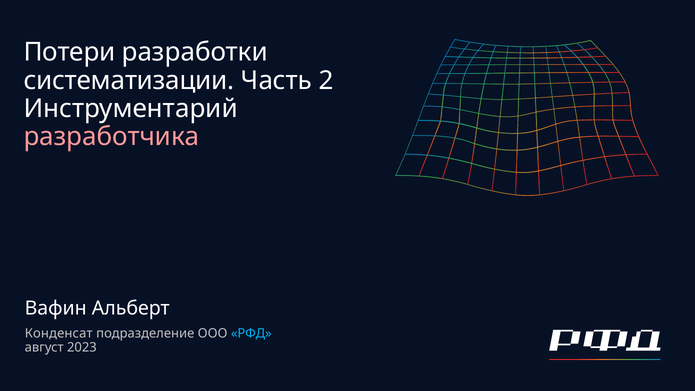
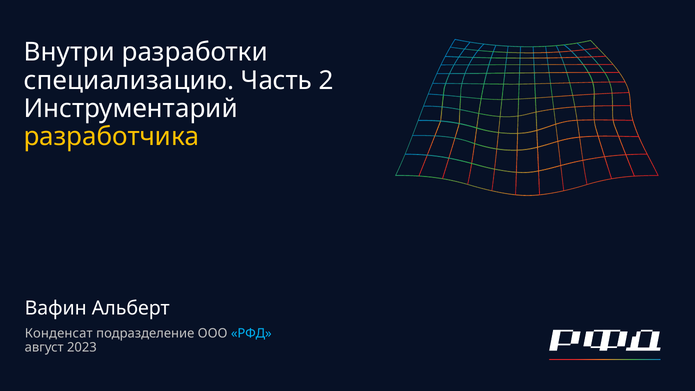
Потери: Потери -> Внутри
систематизации: систематизации -> специализацию
разработчика colour: pink -> yellow
